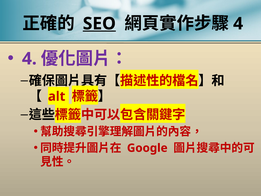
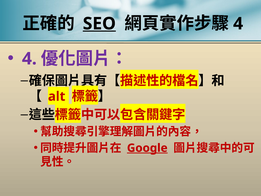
Google underline: none -> present
